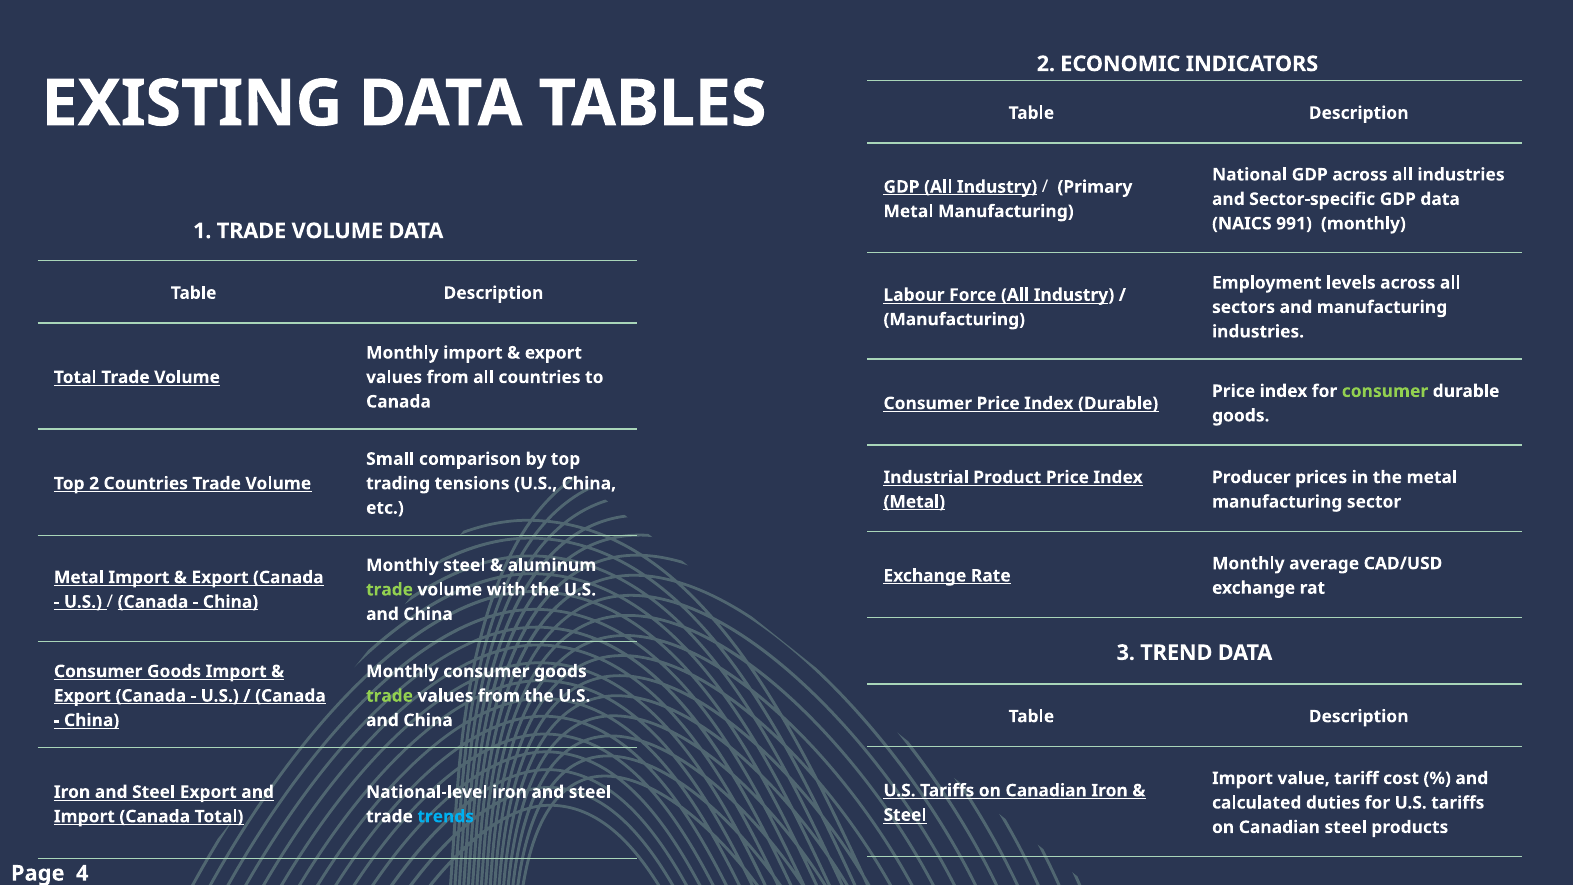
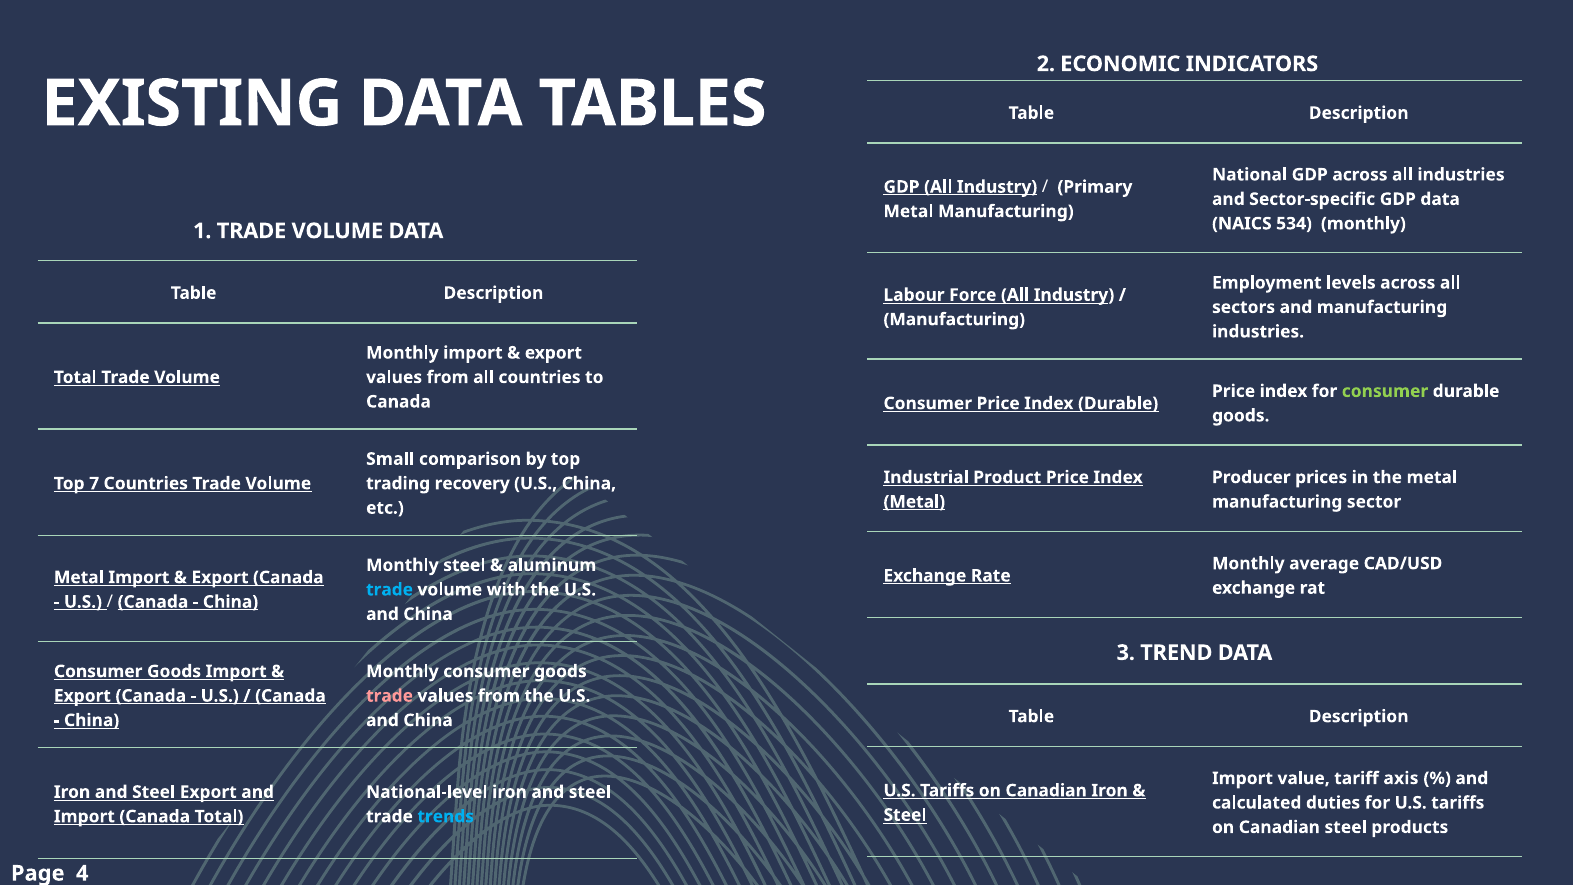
991: 991 -> 534
Top 2: 2 -> 7
tensions: tensions -> recovery
trade at (390, 590) colour: light green -> light blue
trade at (390, 696) colour: light green -> pink
cost: cost -> axis
